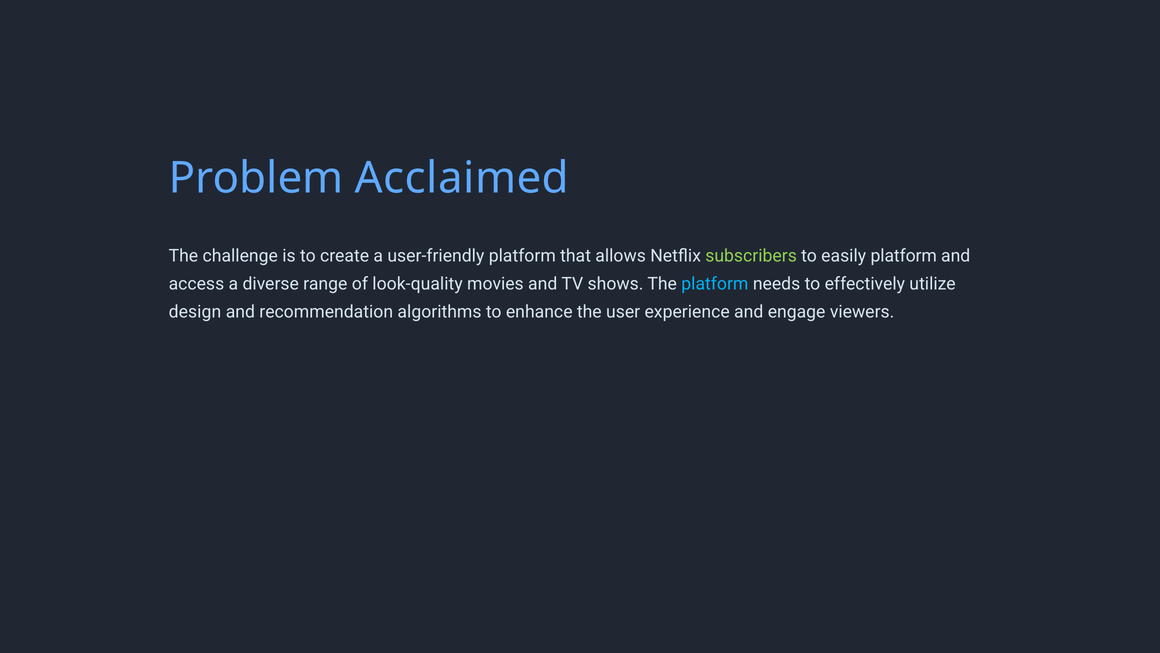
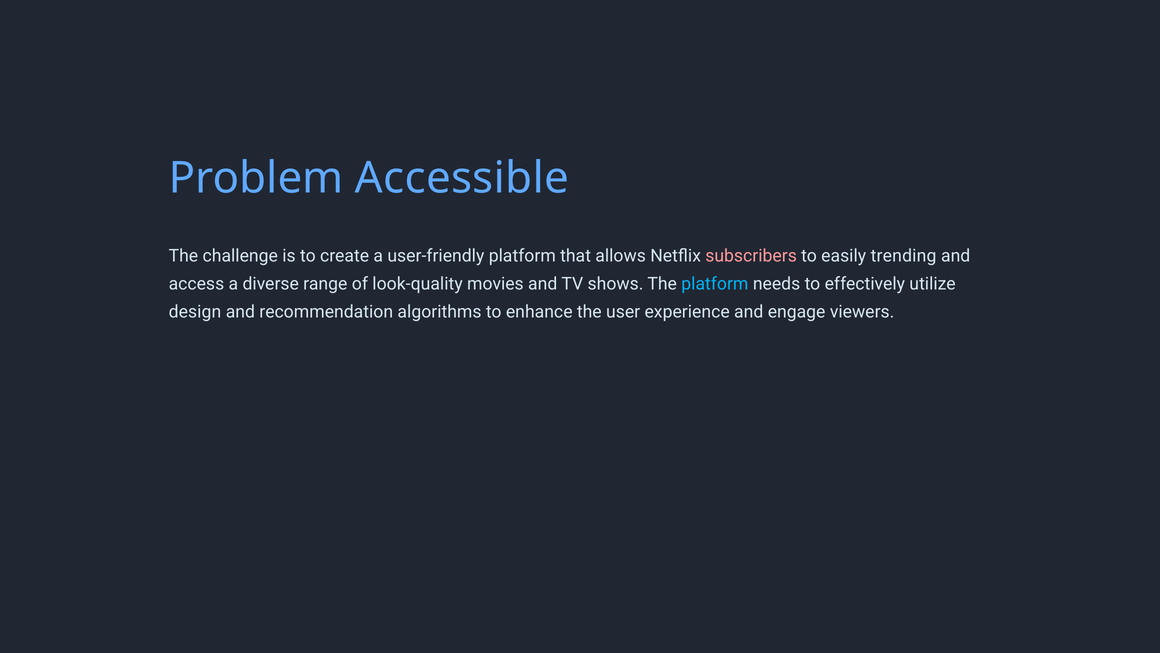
Acclaimed: Acclaimed -> Accessible
subscribers colour: light green -> pink
easily platform: platform -> trending
